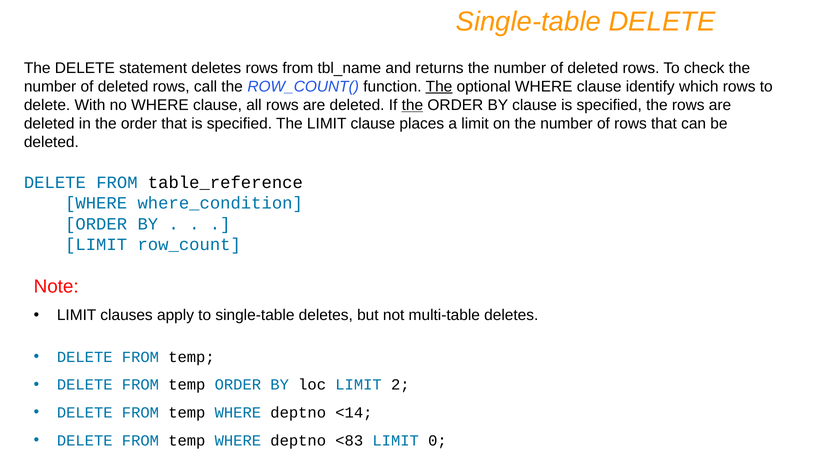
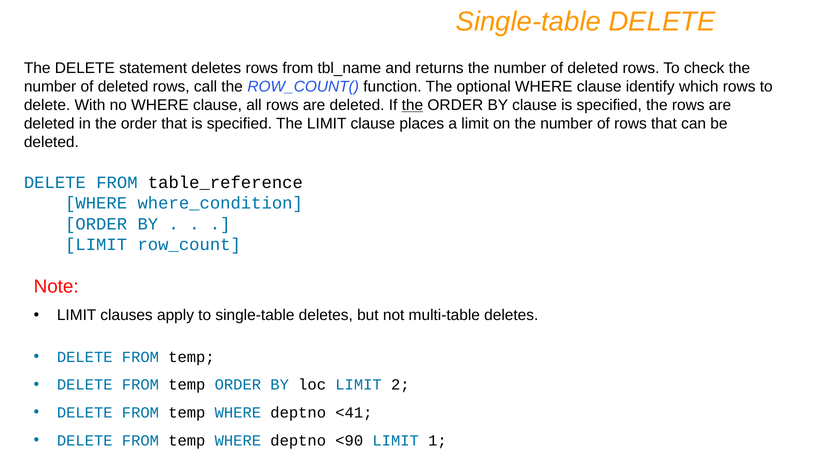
The at (439, 87) underline: present -> none
<14: <14 -> <41
<83: <83 -> <90
0: 0 -> 1
